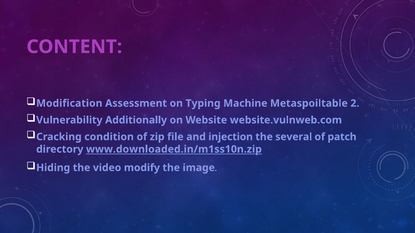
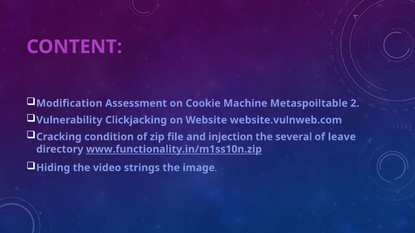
Typing: Typing -> Cookie
Additionally: Additionally -> Clickjacking
patch: patch -> leave
www.downloaded.in/m1ss10n.zip: www.downloaded.in/m1ss10n.zip -> www.functionality.in/m1ss10n.zip
modify: modify -> strings
